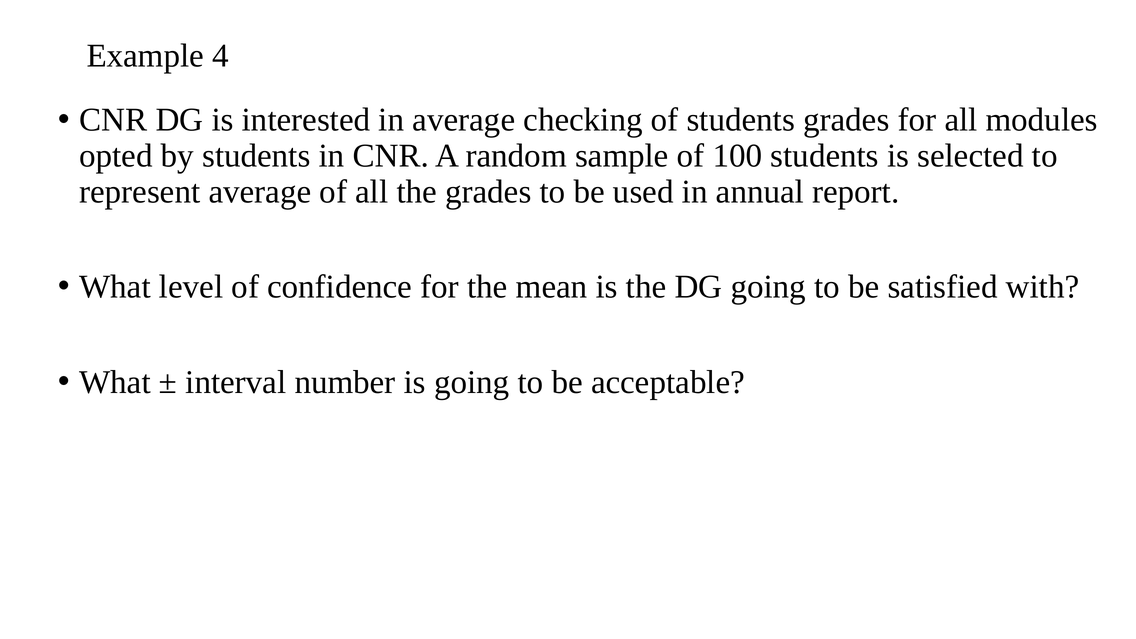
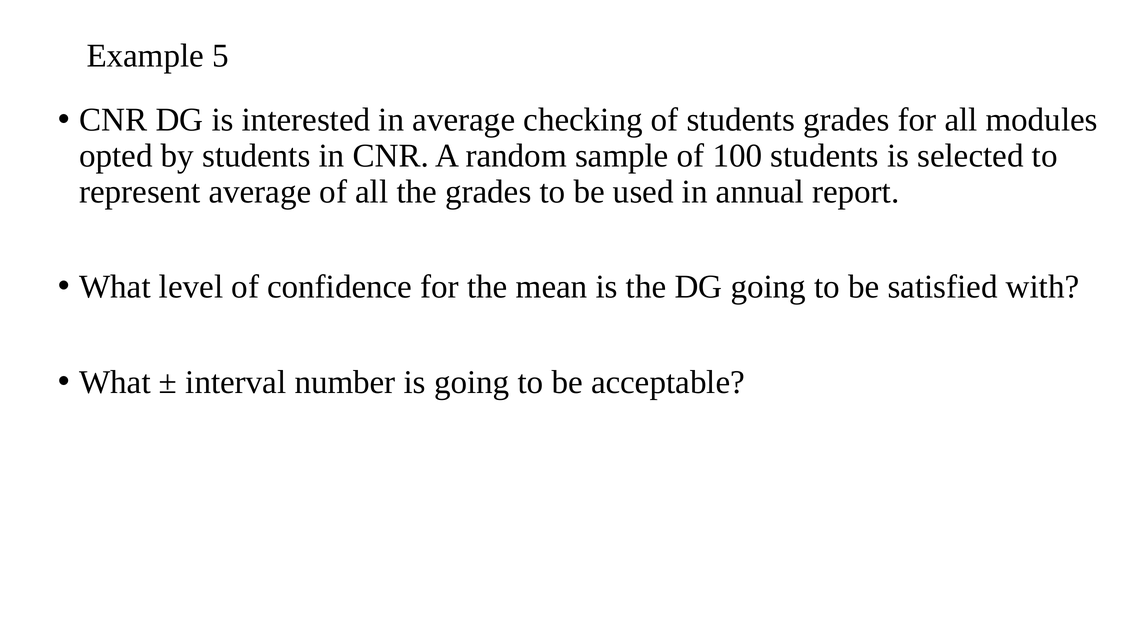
4: 4 -> 5
